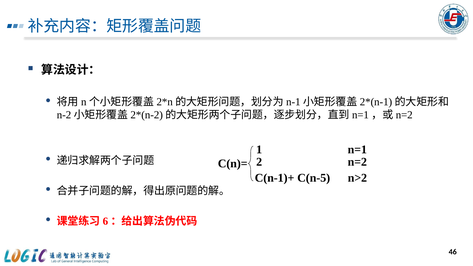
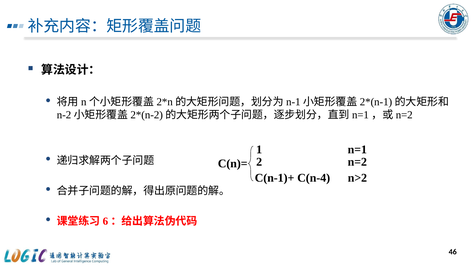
C(n-5: C(n-5 -> C(n-4
